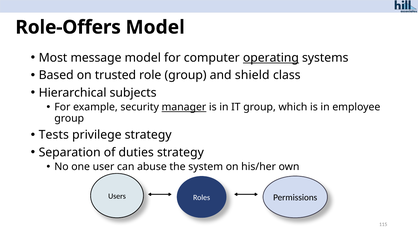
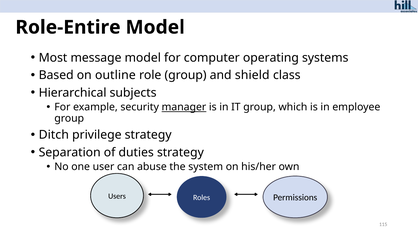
Role-Offers: Role-Offers -> Role-Entire
operating underline: present -> none
trusted: trusted -> outline
Tests: Tests -> Ditch
